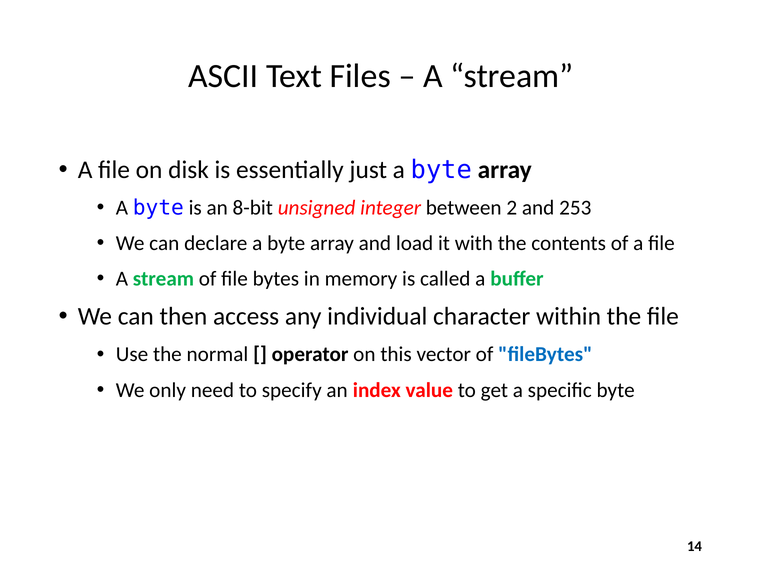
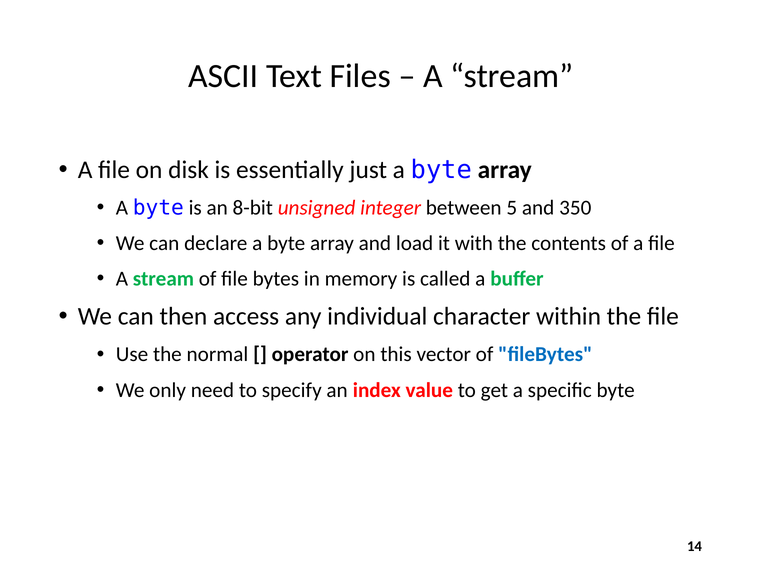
2: 2 -> 5
253: 253 -> 350
